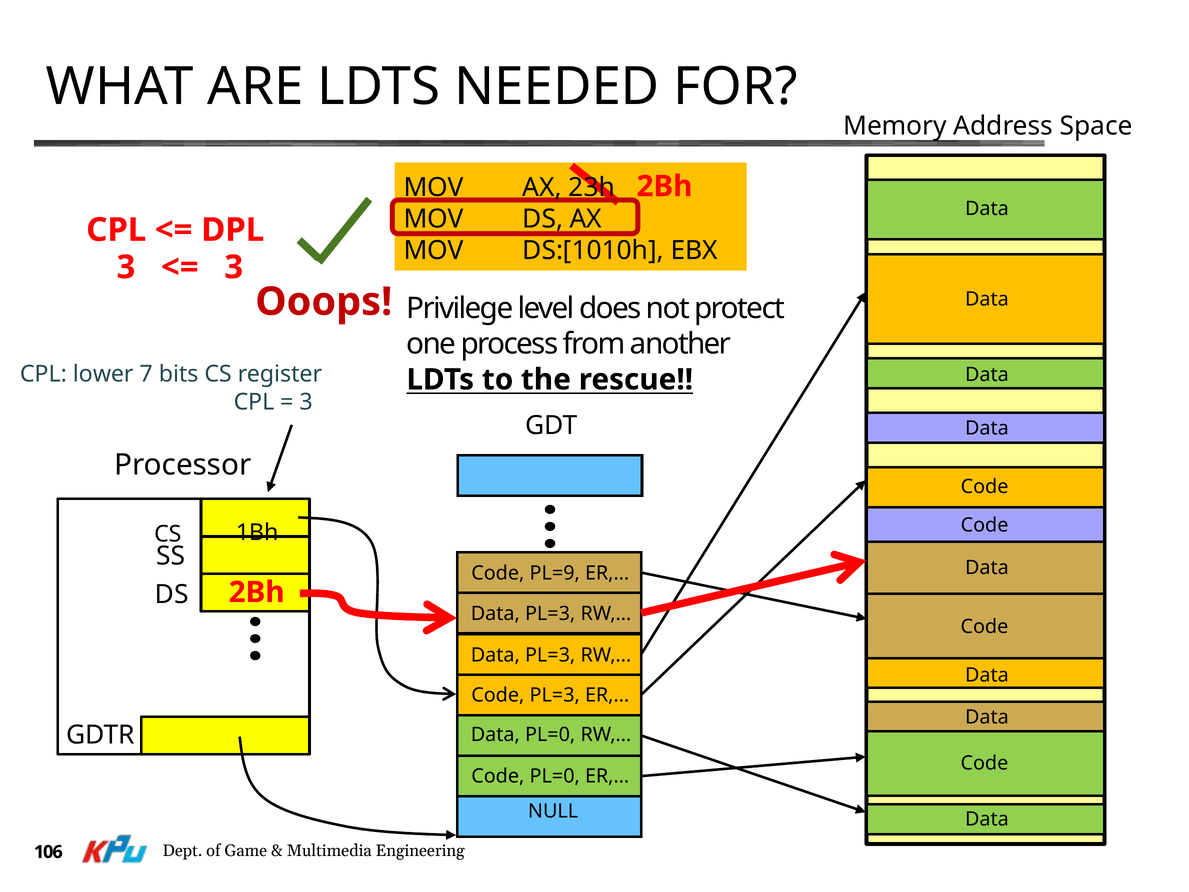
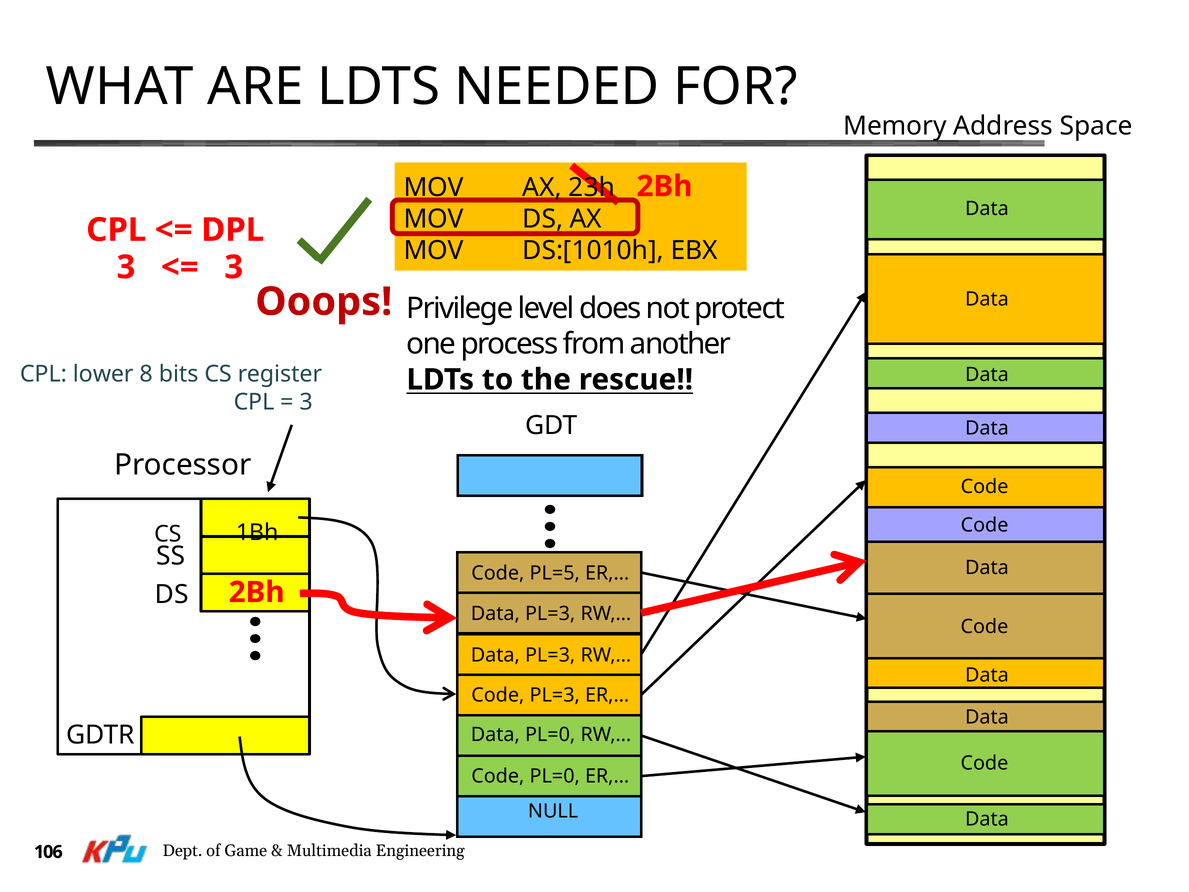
7: 7 -> 8
PL=9: PL=9 -> PL=5
